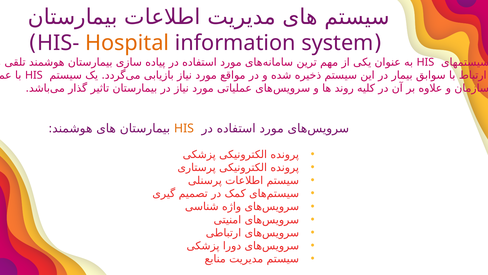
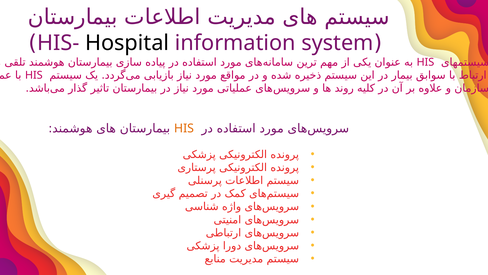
Hospital colour: orange -> black
